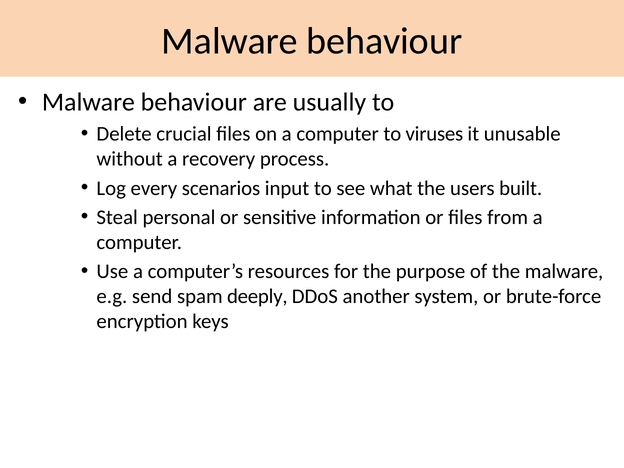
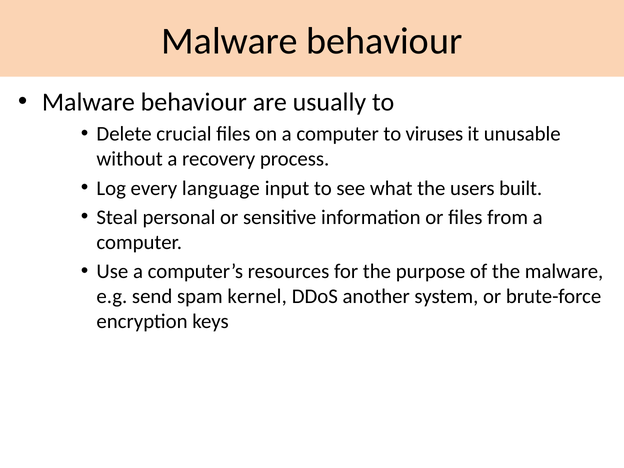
scenarios: scenarios -> language
deeply: deeply -> kernel
